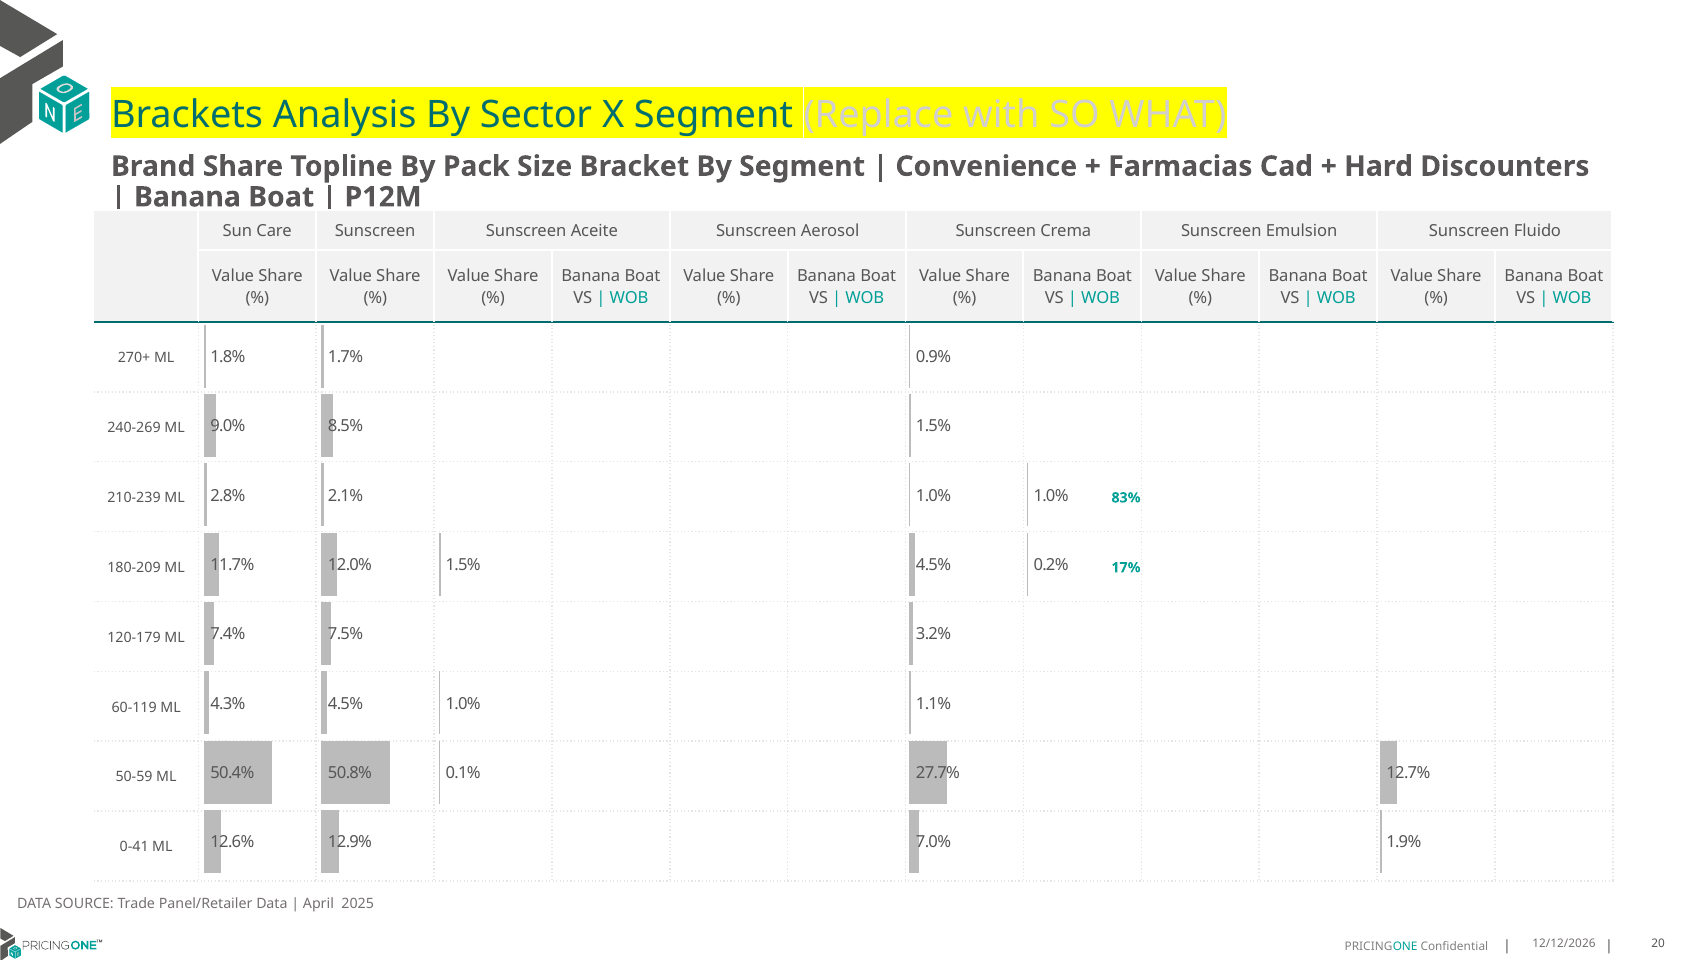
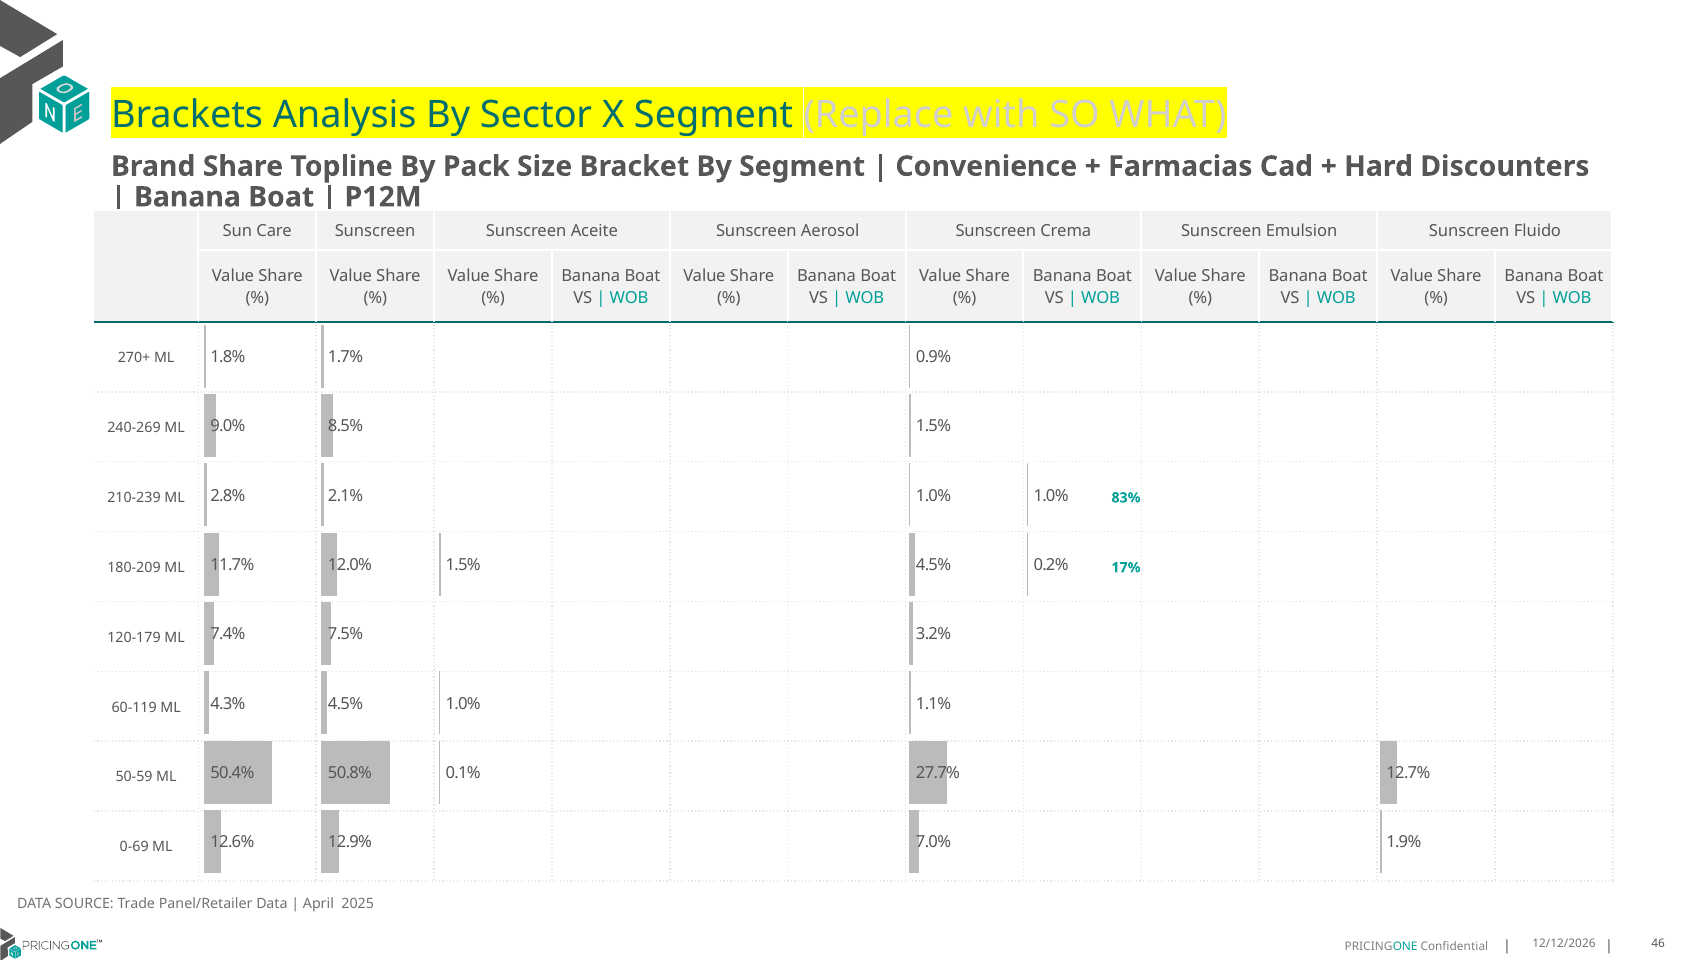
0-41: 0-41 -> 0-69
20: 20 -> 46
